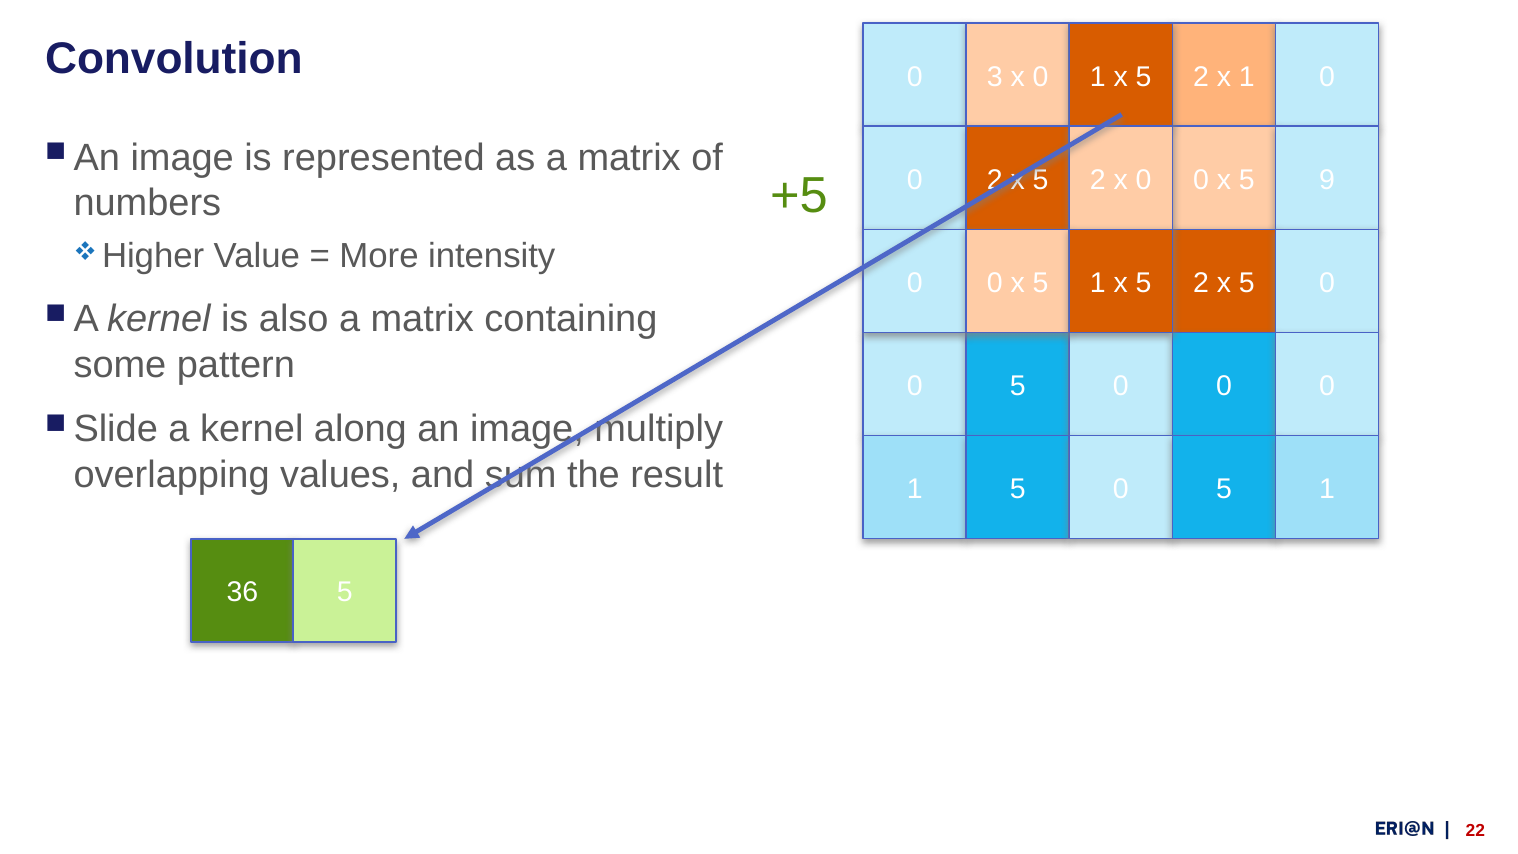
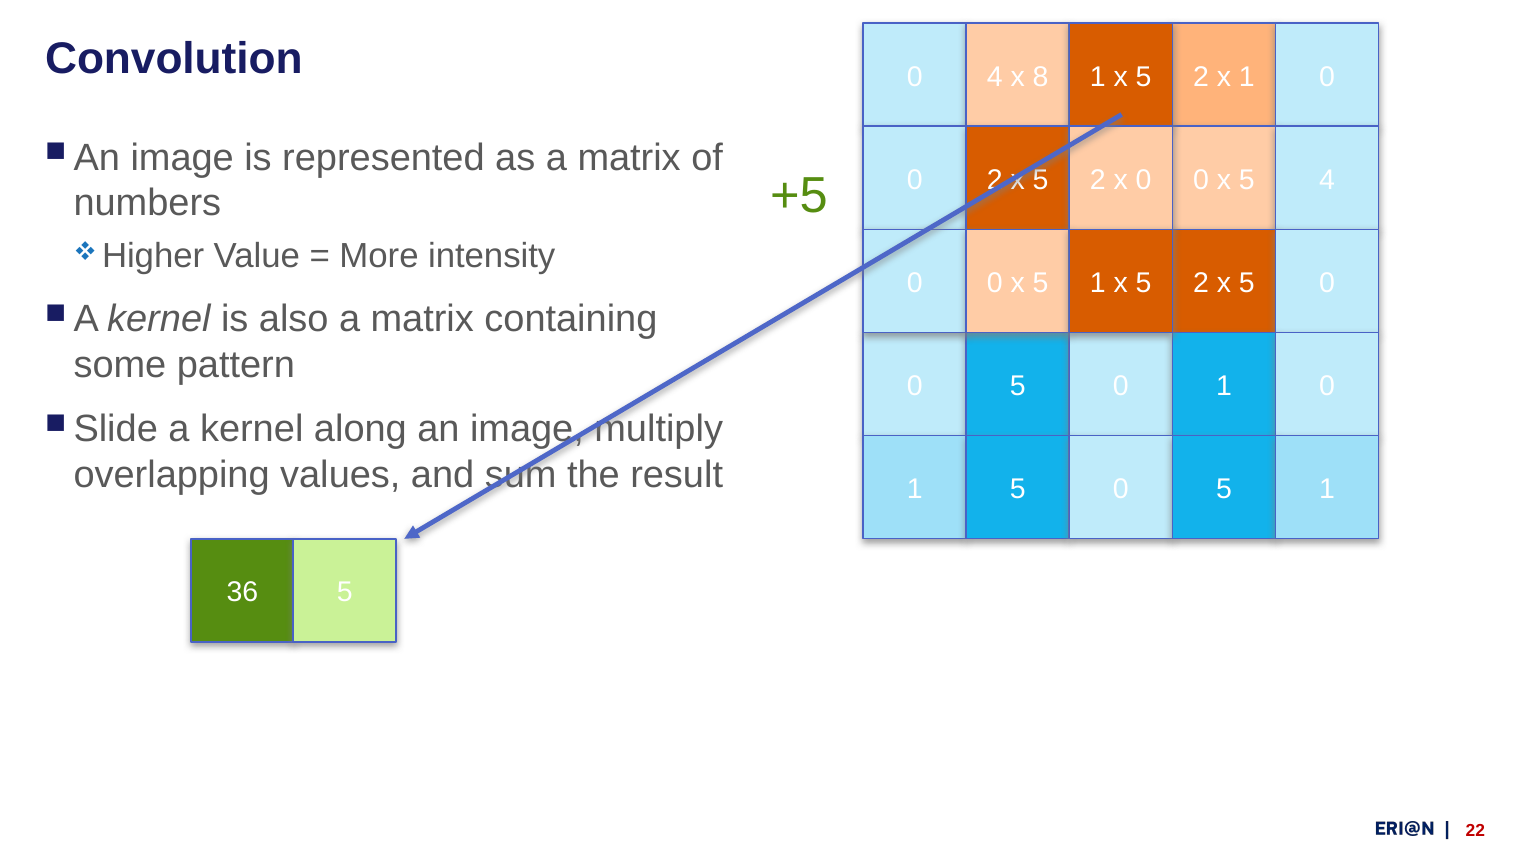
0 3: 3 -> 4
0 at (1040, 77): 0 -> 8
5 9: 9 -> 4
0 at (1224, 386): 0 -> 1
